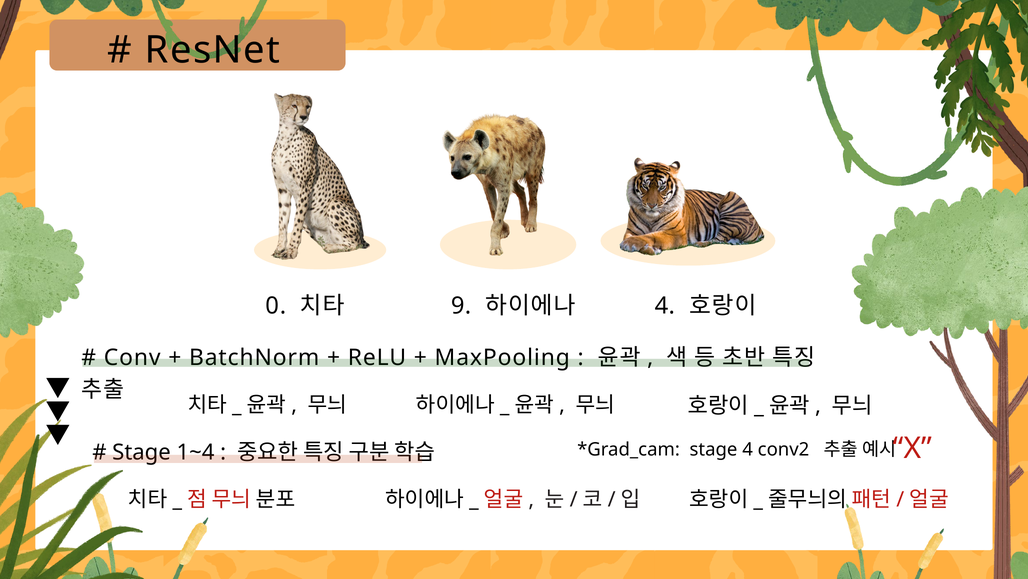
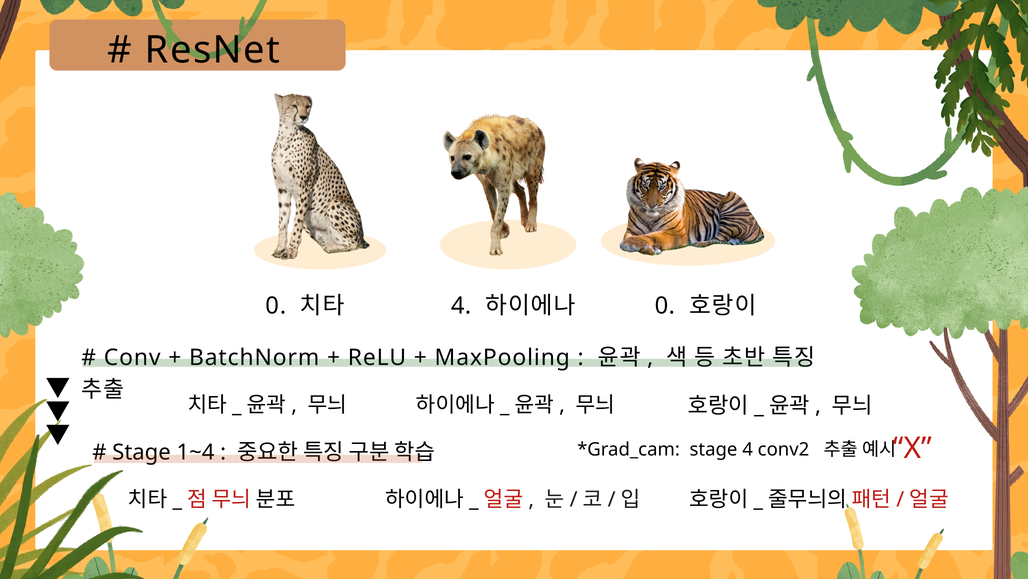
9 at (461, 305): 9 -> 4
4 at (665, 305): 4 -> 0
